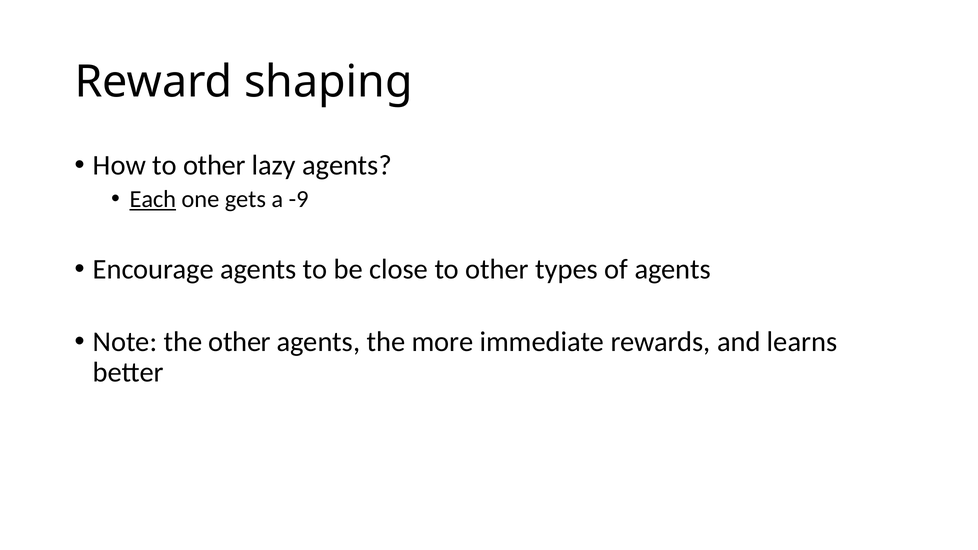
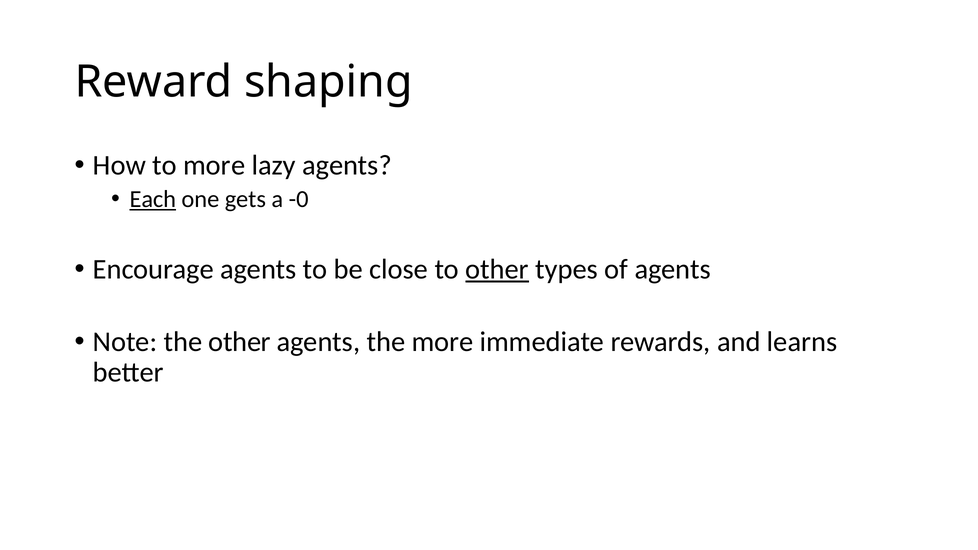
How to other: other -> more
-9: -9 -> -0
other at (497, 269) underline: none -> present
